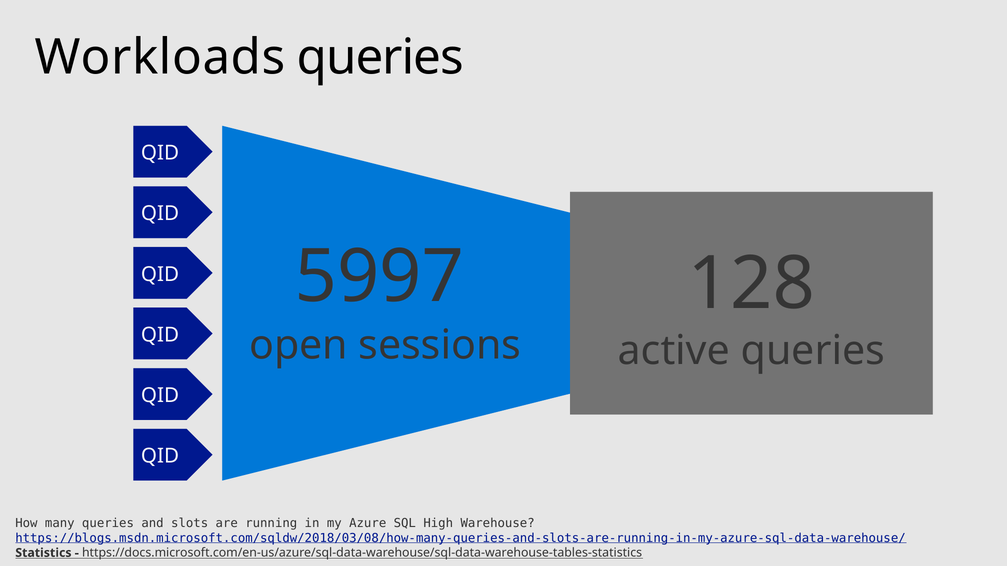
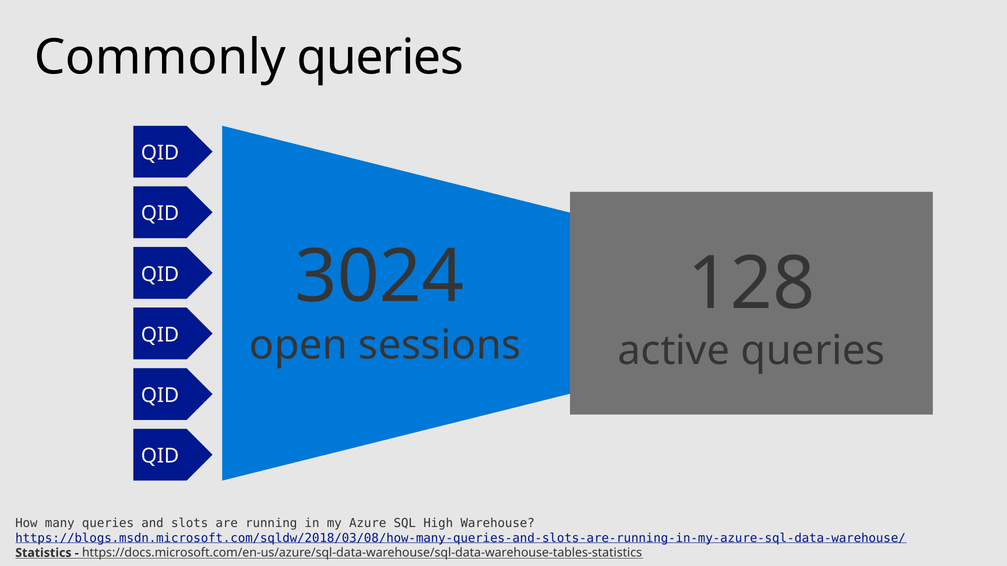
Workloads: Workloads -> Commonly
5997: 5997 -> 3024
